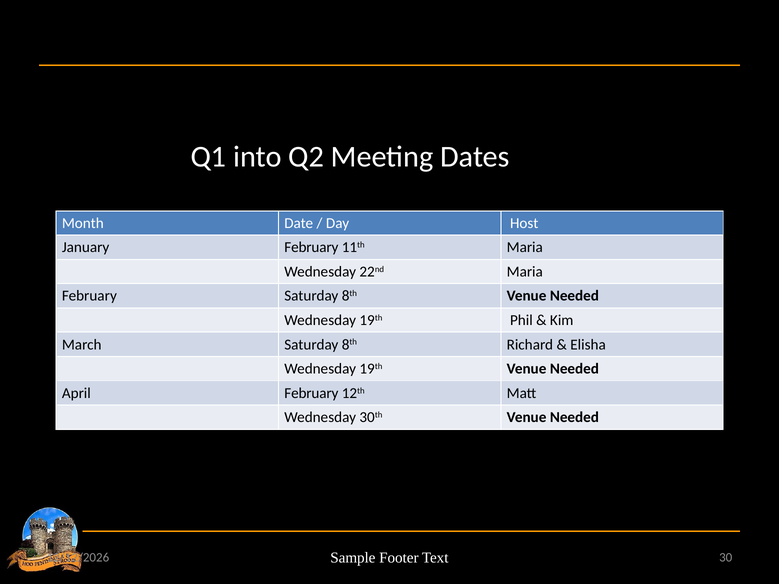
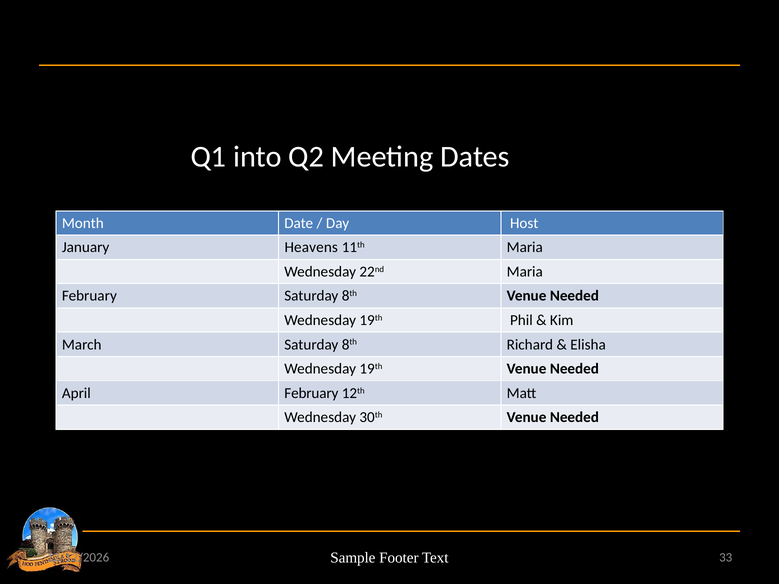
January February: February -> Heavens
30: 30 -> 33
